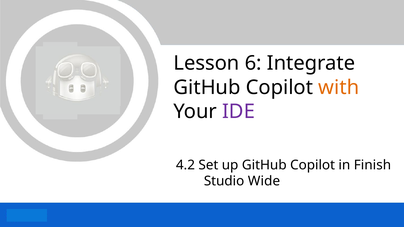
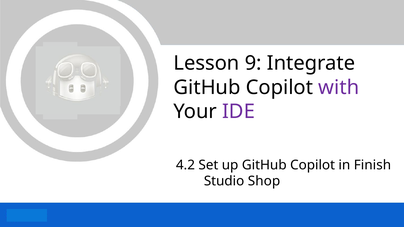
6: 6 -> 9
with colour: orange -> purple
Wide: Wide -> Shop
